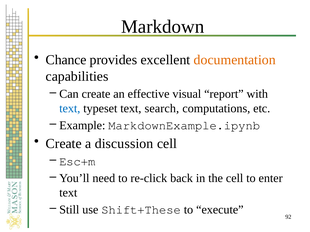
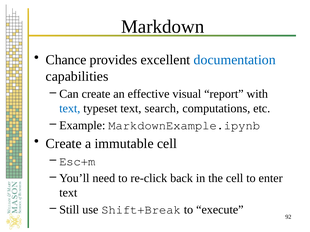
documentation colour: orange -> blue
discussion: discussion -> immutable
Shift+These: Shift+These -> Shift+Break
